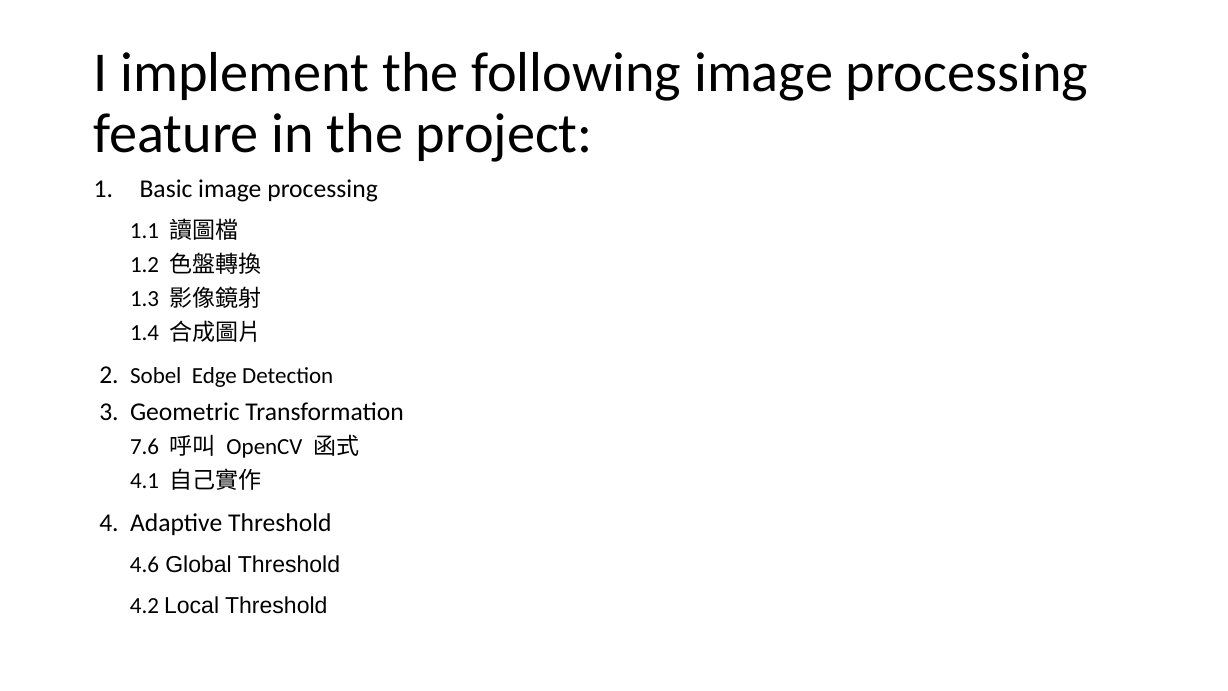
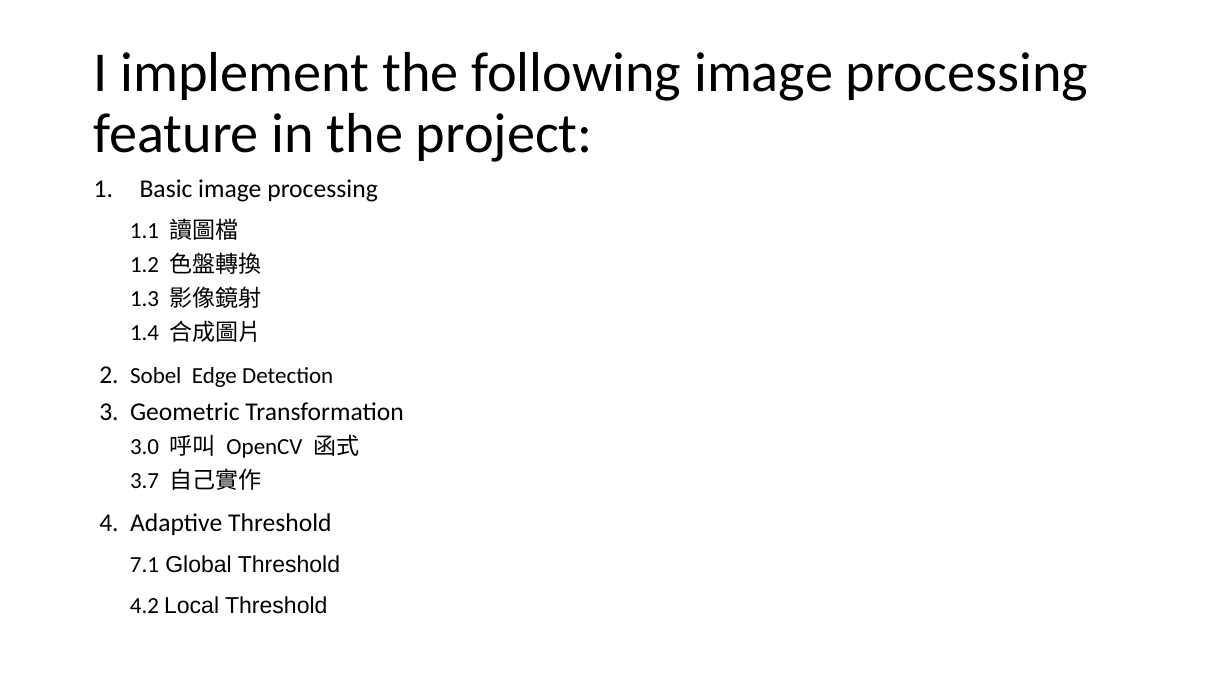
7.6: 7.6 -> 3.0
4.1: 4.1 -> 3.7
4.6: 4.6 -> 7.1
